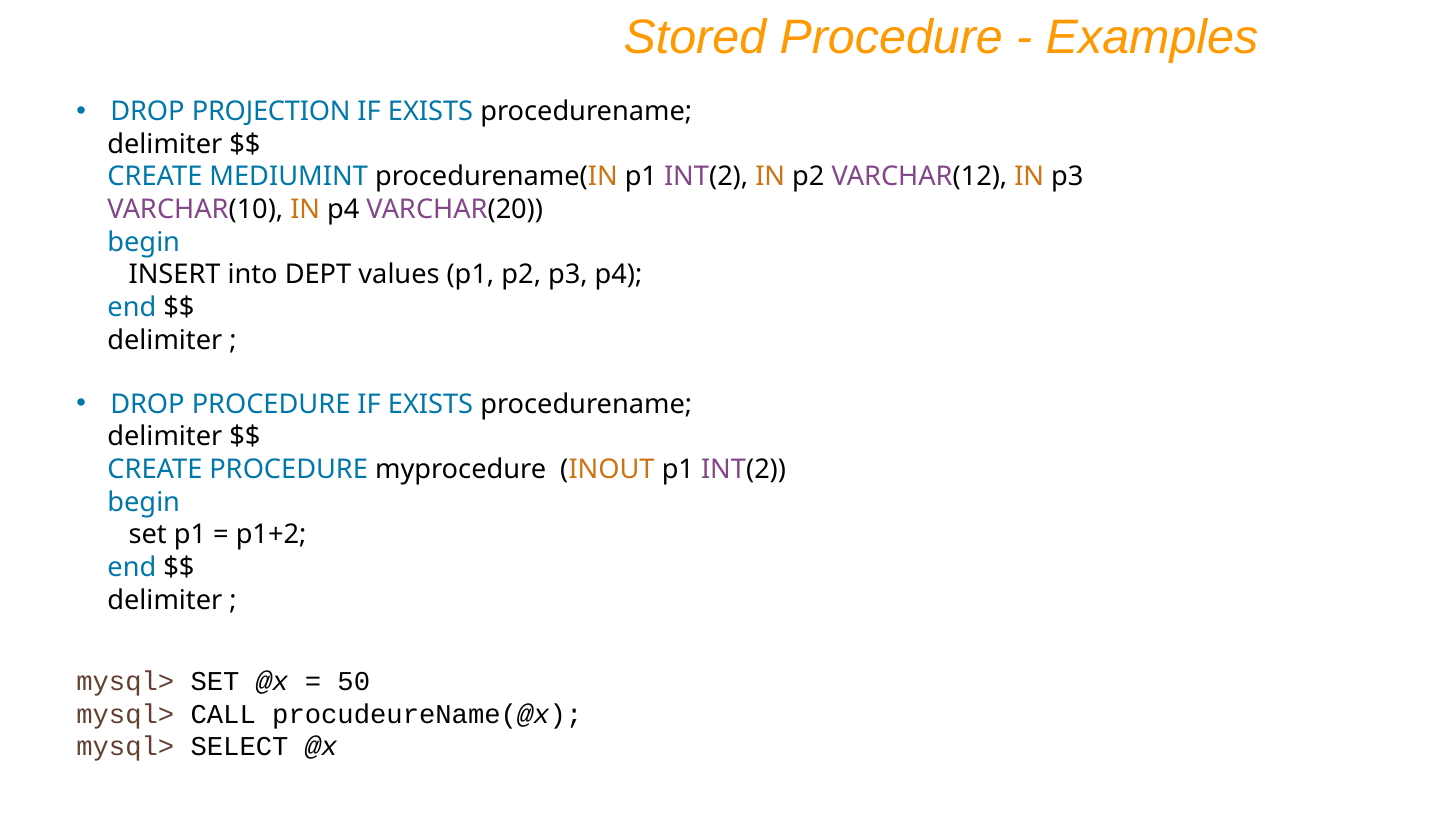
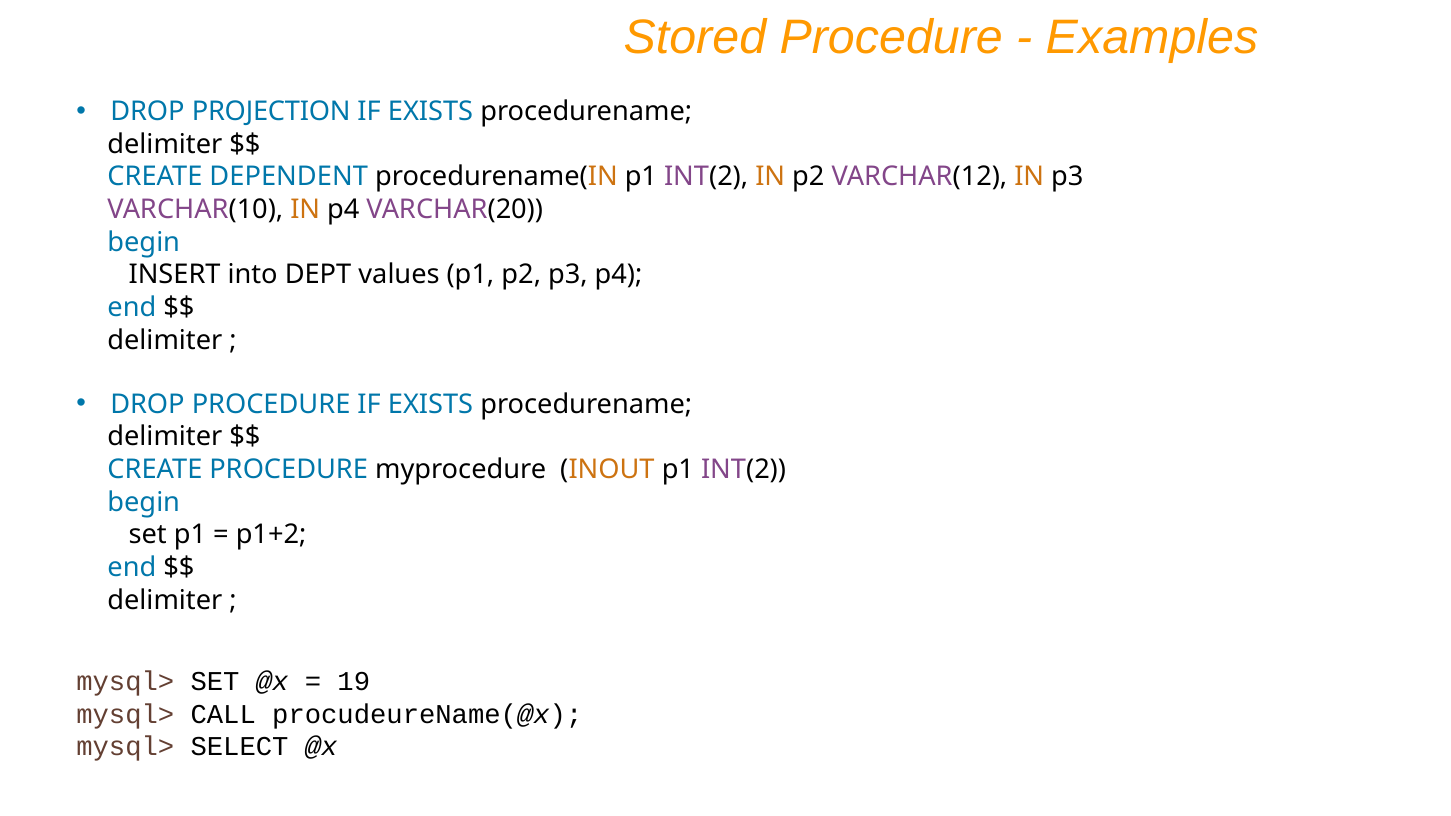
MEDIUMINT: MEDIUMINT -> DEPENDENT
50: 50 -> 19
